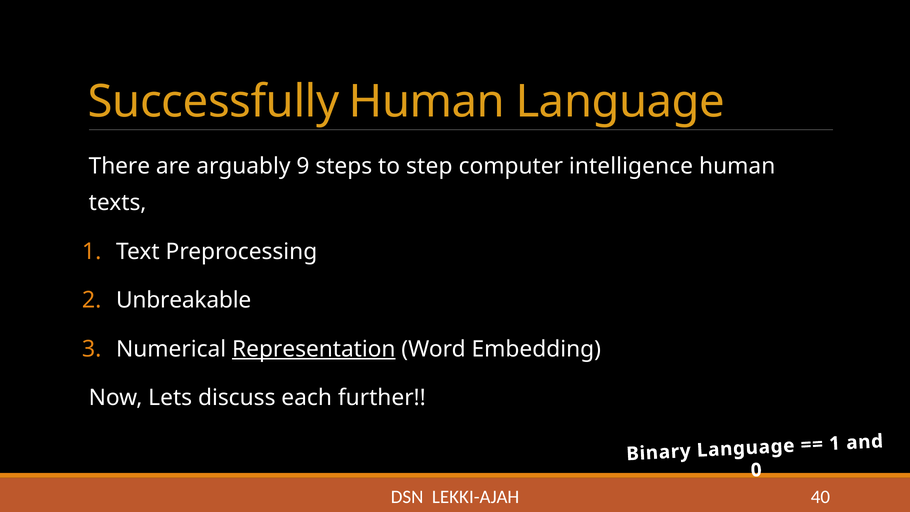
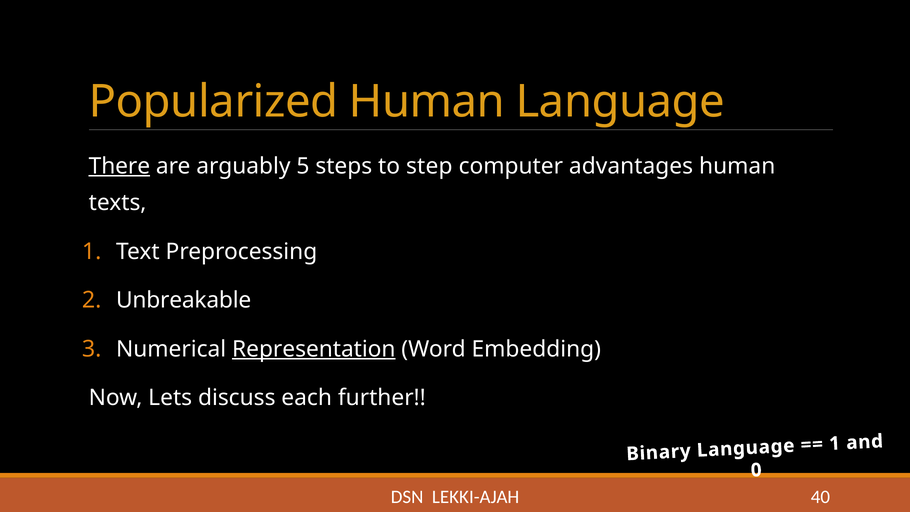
Successfully: Successfully -> Popularized
There underline: none -> present
9: 9 -> 5
intelligence: intelligence -> advantages
